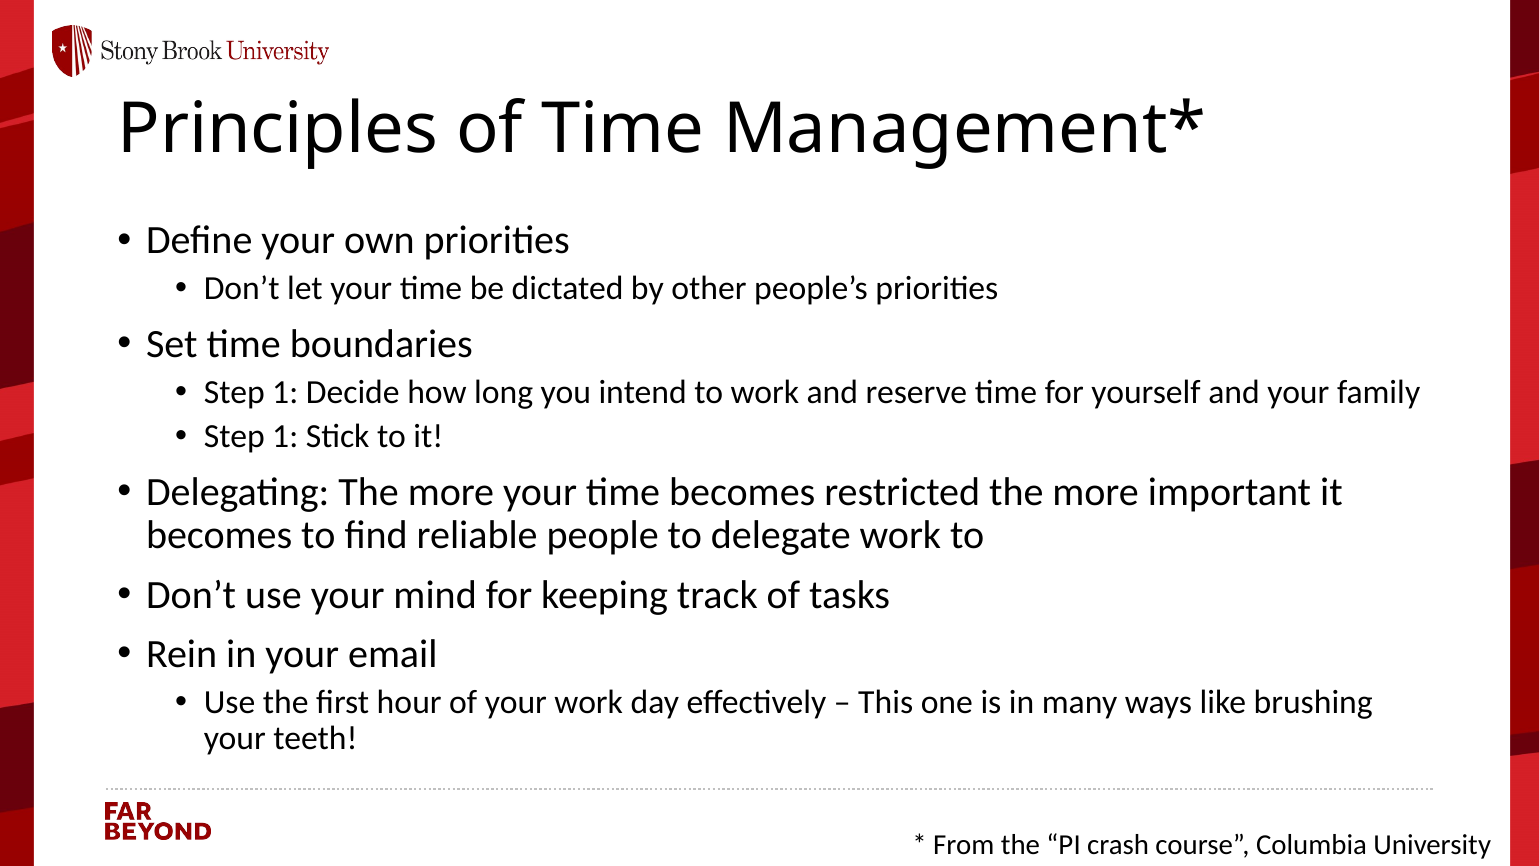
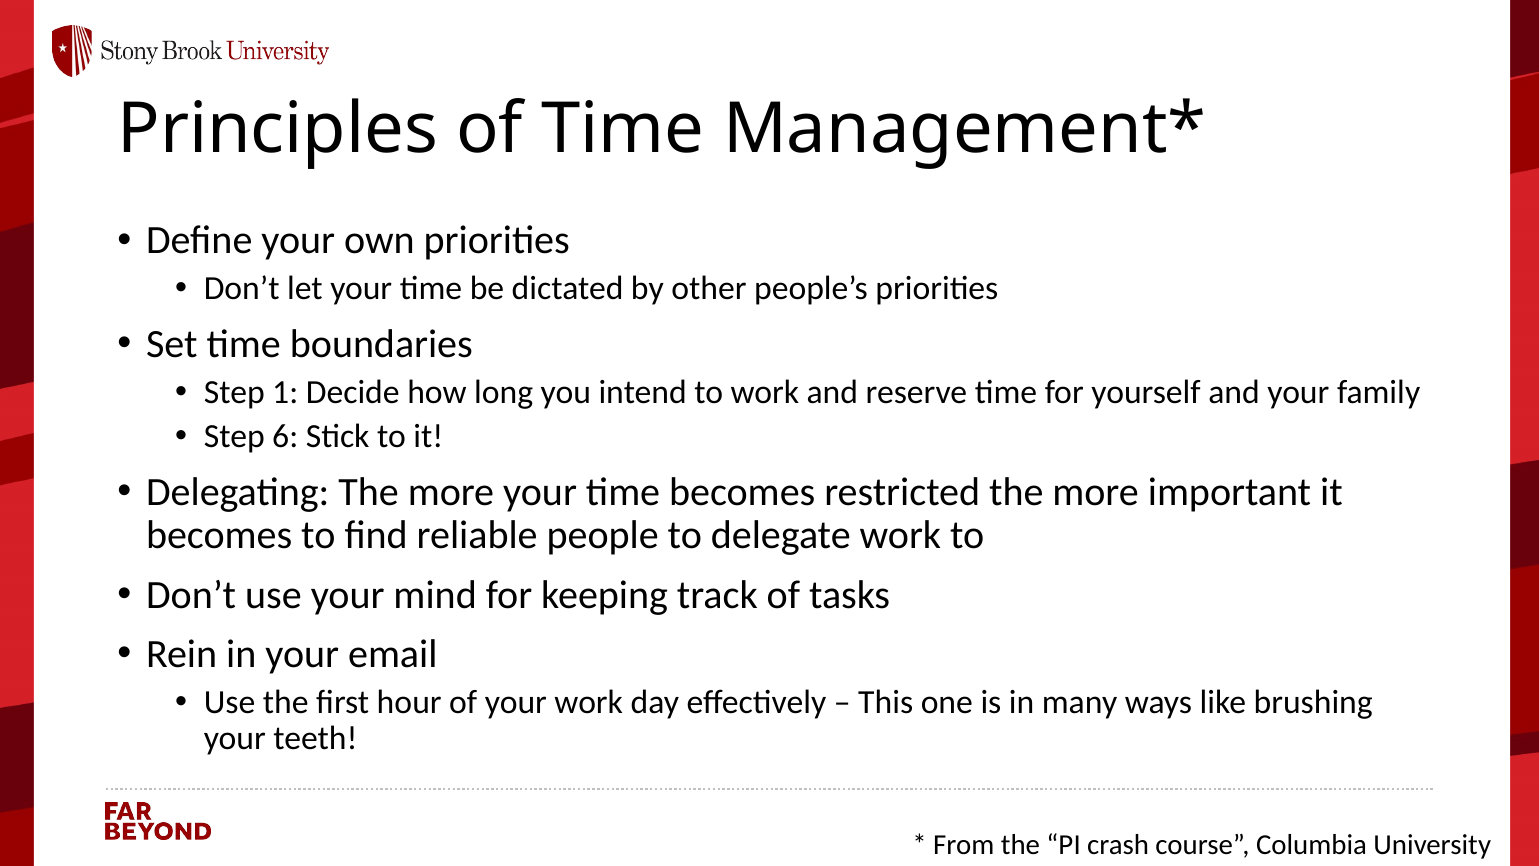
1 at (285, 436): 1 -> 6
